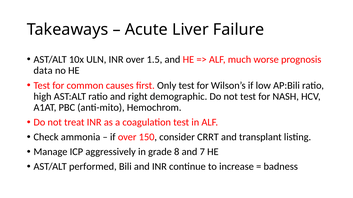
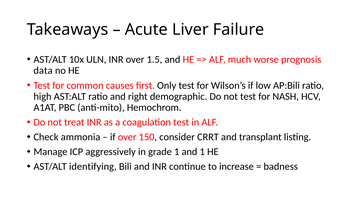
grade 8: 8 -> 1
and 7: 7 -> 1
performed: performed -> identifying
